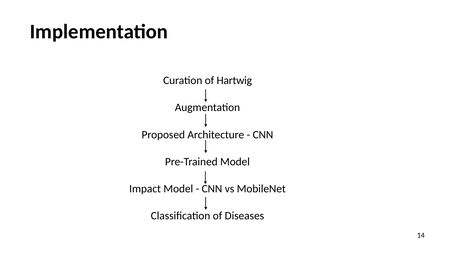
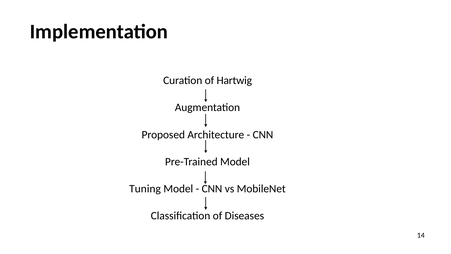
Impact: Impact -> Tuning
